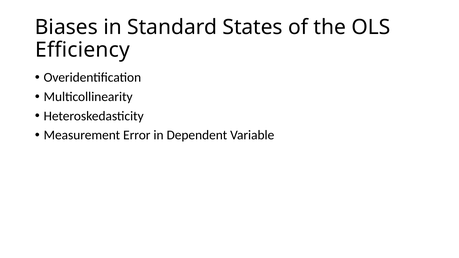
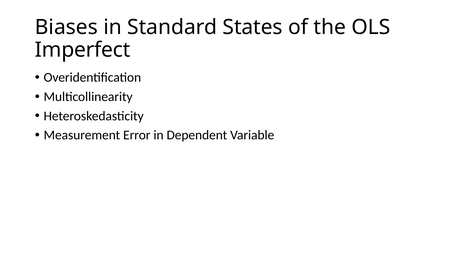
Efficiency: Efficiency -> Imperfect
